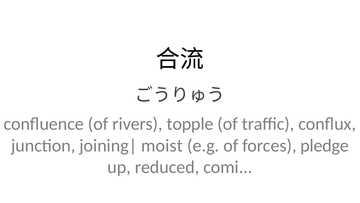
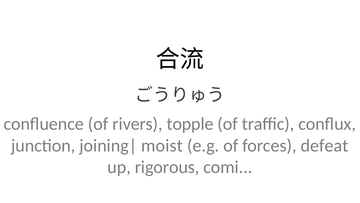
pledge: pledge -> defeat
reduced: reduced -> rigorous
